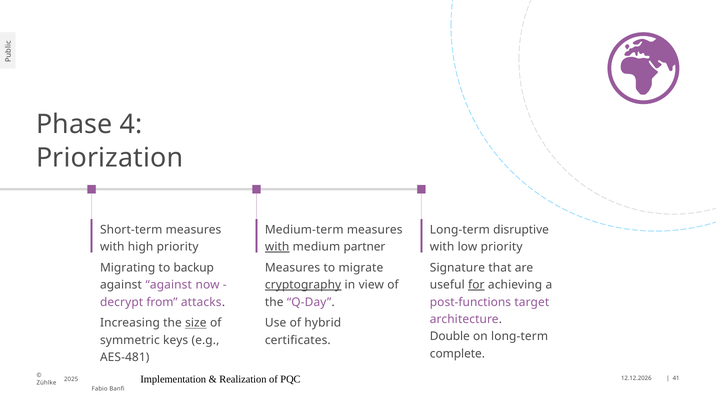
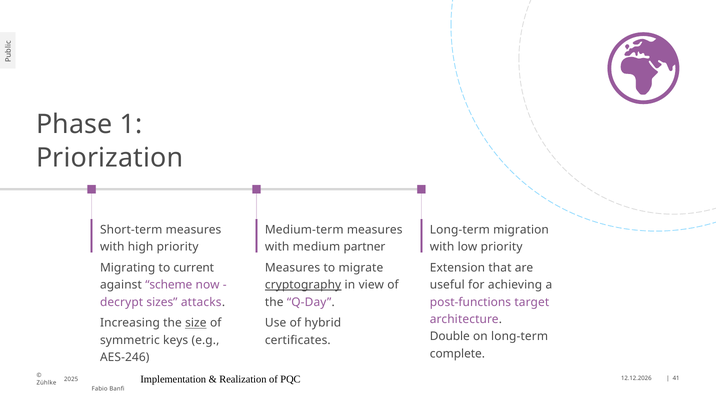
4: 4 -> 1
disruptive: disruptive -> migration
with at (277, 247) underline: present -> none
backup: backup -> current
Signature: Signature -> Extension
against against: against -> scheme
for underline: present -> none
from: from -> sizes
AES-481: AES-481 -> AES-246
